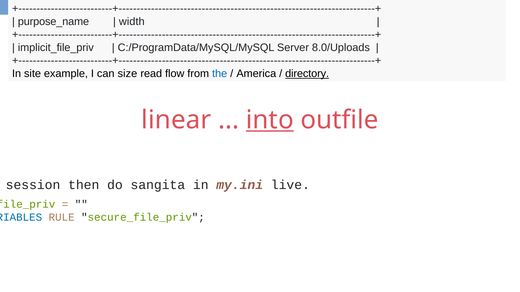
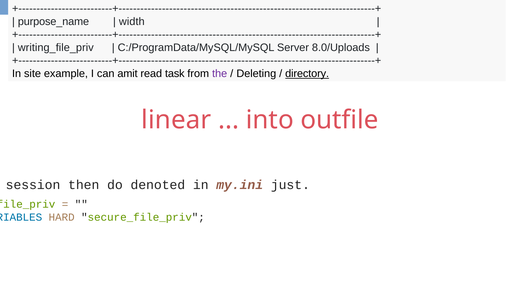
implicit_file_priv: implicit_file_priv -> writing_file_priv
size: size -> amit
flow: flow -> task
the colour: blue -> purple
America: America -> Deleting
into underline: present -> none
sangita: sangita -> denoted
live: live -> just
RULE: RULE -> HARD
